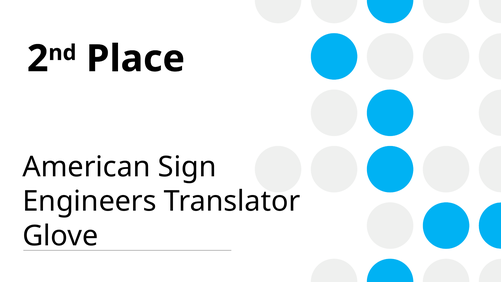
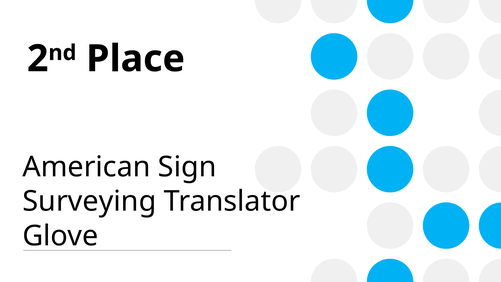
Engineers: Engineers -> Surveying
